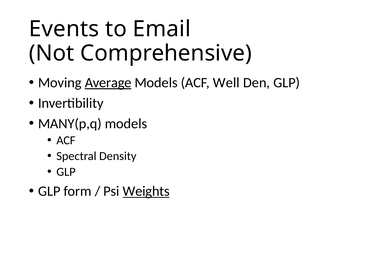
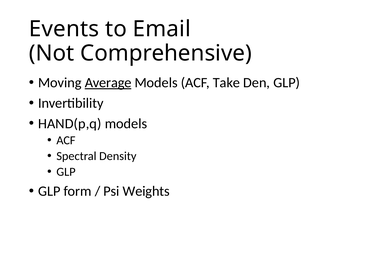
Well: Well -> Take
MANY(p,q: MANY(p,q -> HAND(p,q
Weights underline: present -> none
